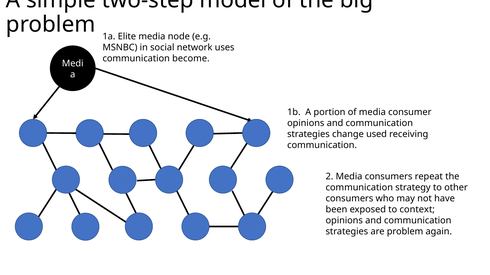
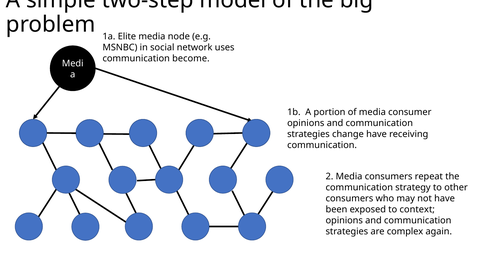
change used: used -> have
are problem: problem -> complex
